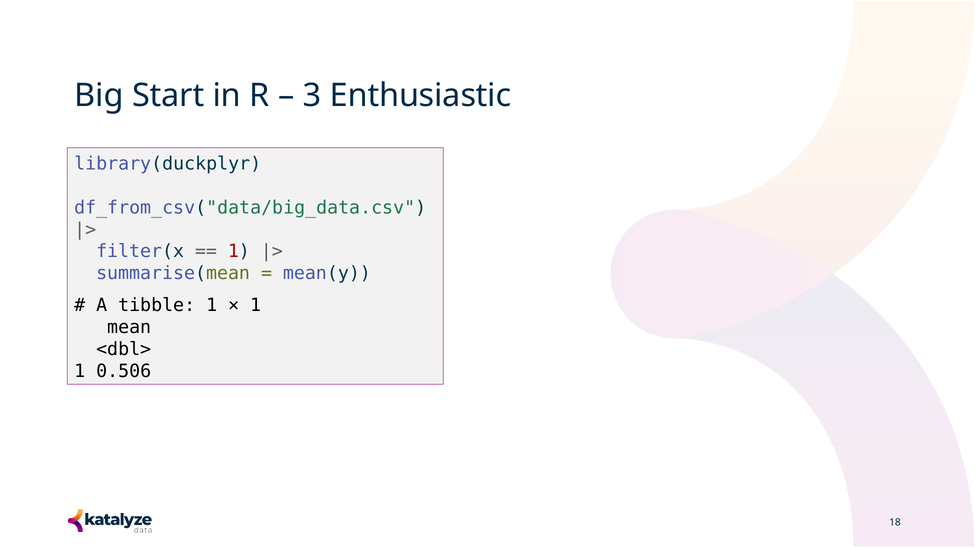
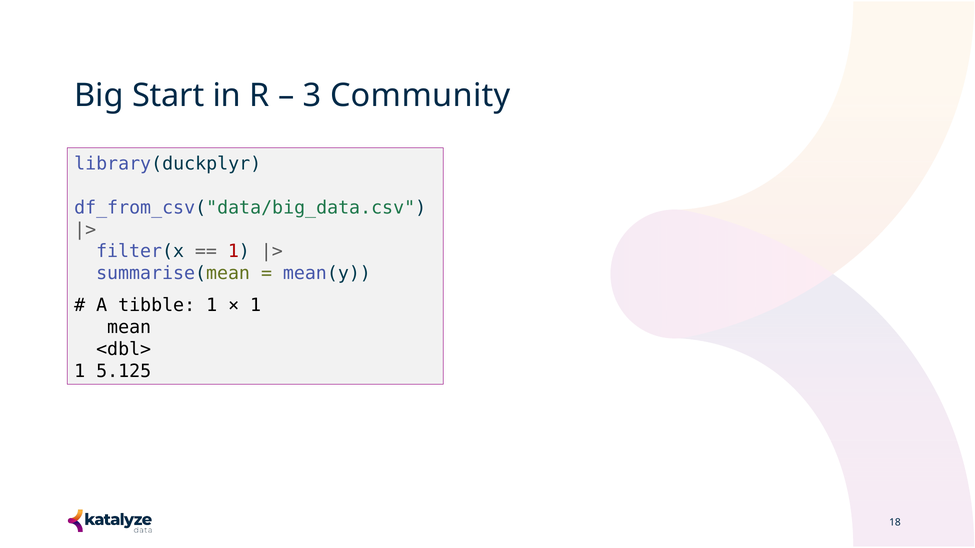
Enthusiastic: Enthusiastic -> Community
0.506: 0.506 -> 5.125
